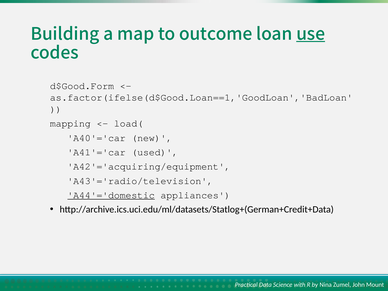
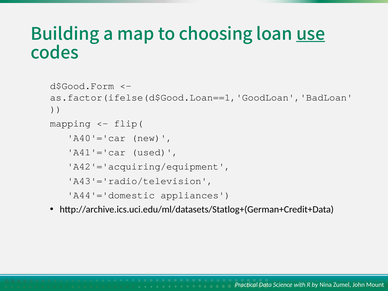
outcome: outcome -> choosing
load(: load( -> flip(
A44'='domestic underline: present -> none
